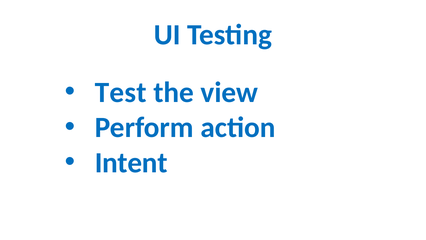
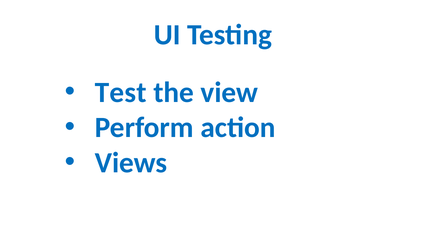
Intent: Intent -> Views
